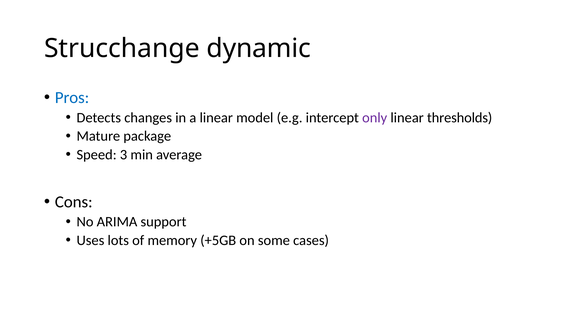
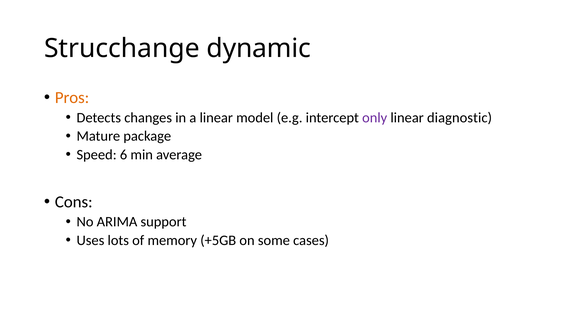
Pros colour: blue -> orange
thresholds: thresholds -> diagnostic
3: 3 -> 6
